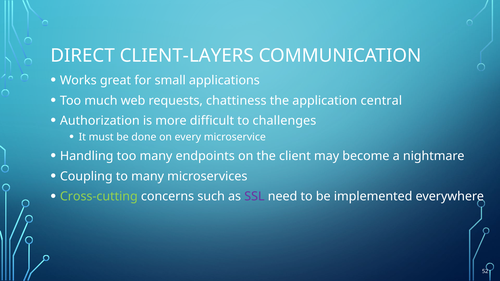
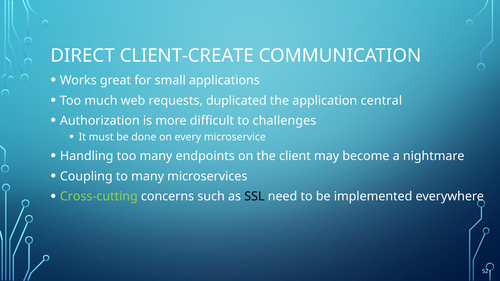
CLIENT-LAYERS: CLIENT-LAYERS -> CLIENT-CREATE
chattiness: chattiness -> duplicated
SSL colour: purple -> black
